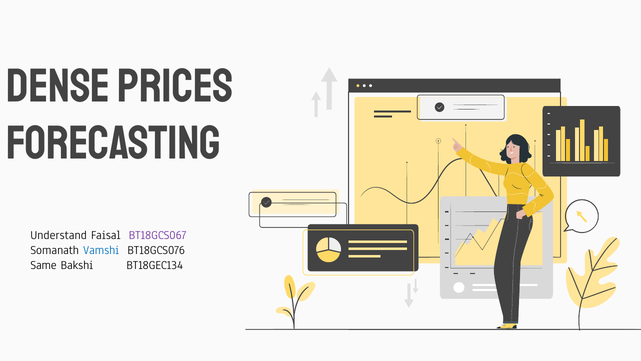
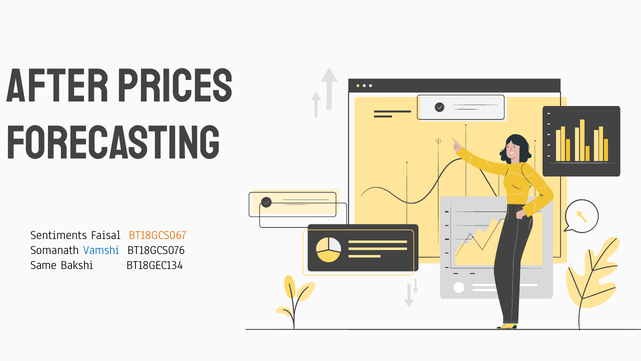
Dense: Dense -> After
Understand: Understand -> Sentiments
BT18GCS067 colour: purple -> orange
